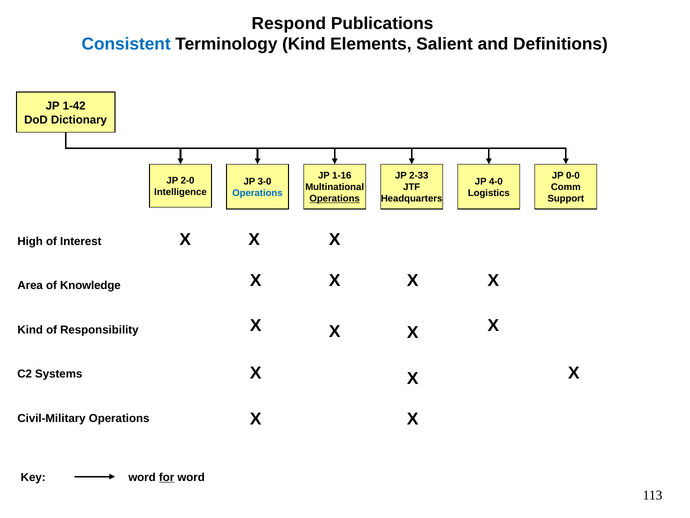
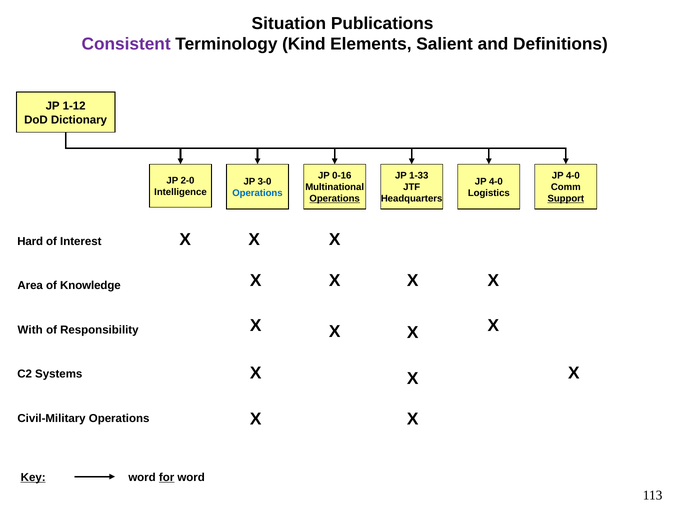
Respond: Respond -> Situation
Consistent colour: blue -> purple
1-42: 1-42 -> 1-12
1-16: 1-16 -> 0-16
2-33: 2-33 -> 1-33
0-0 at (573, 176): 0-0 -> 4-0
Support underline: none -> present
High: High -> Hard
Kind at (30, 330): Kind -> With
Key underline: none -> present
